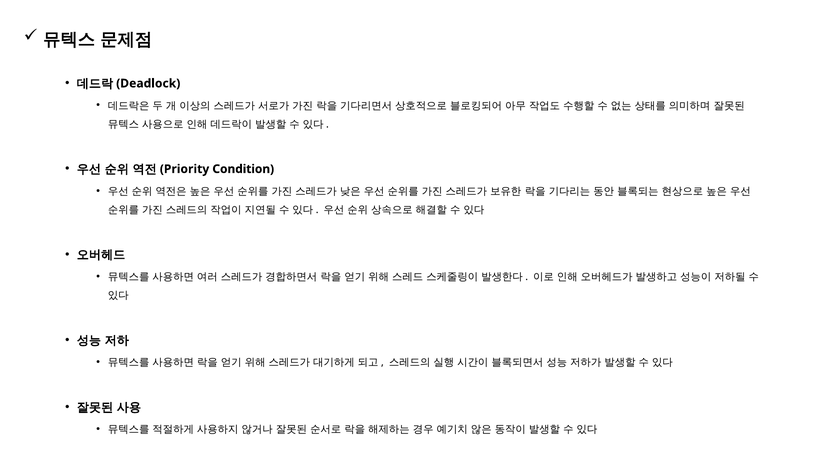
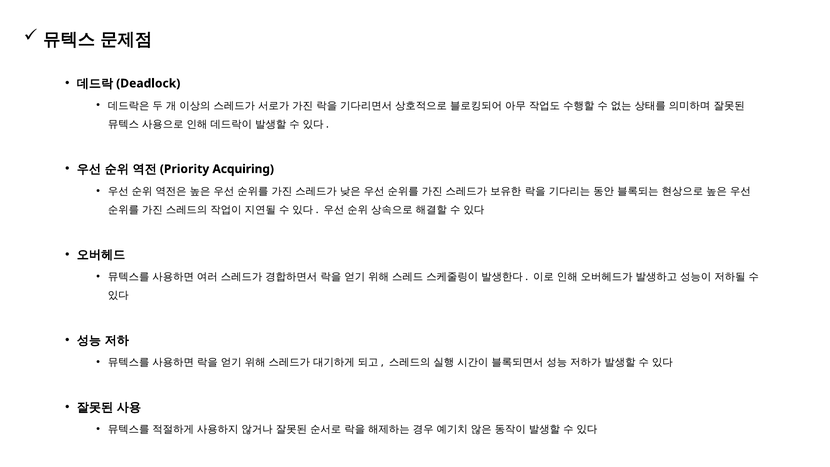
Condition: Condition -> Acquiring
